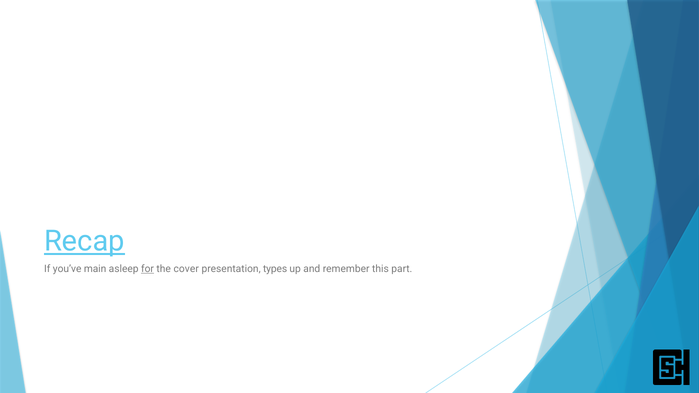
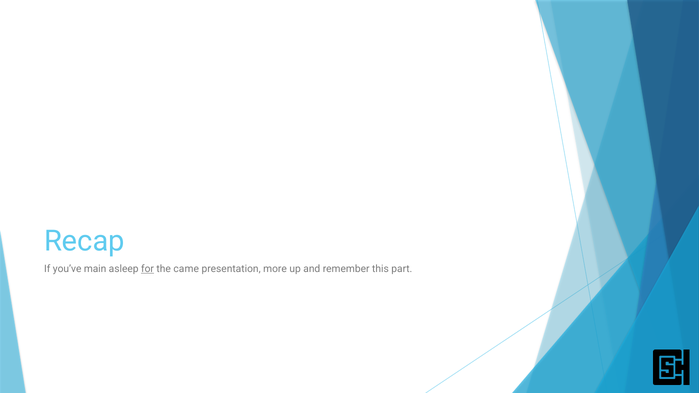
Recap underline: present -> none
cover: cover -> came
types: types -> more
